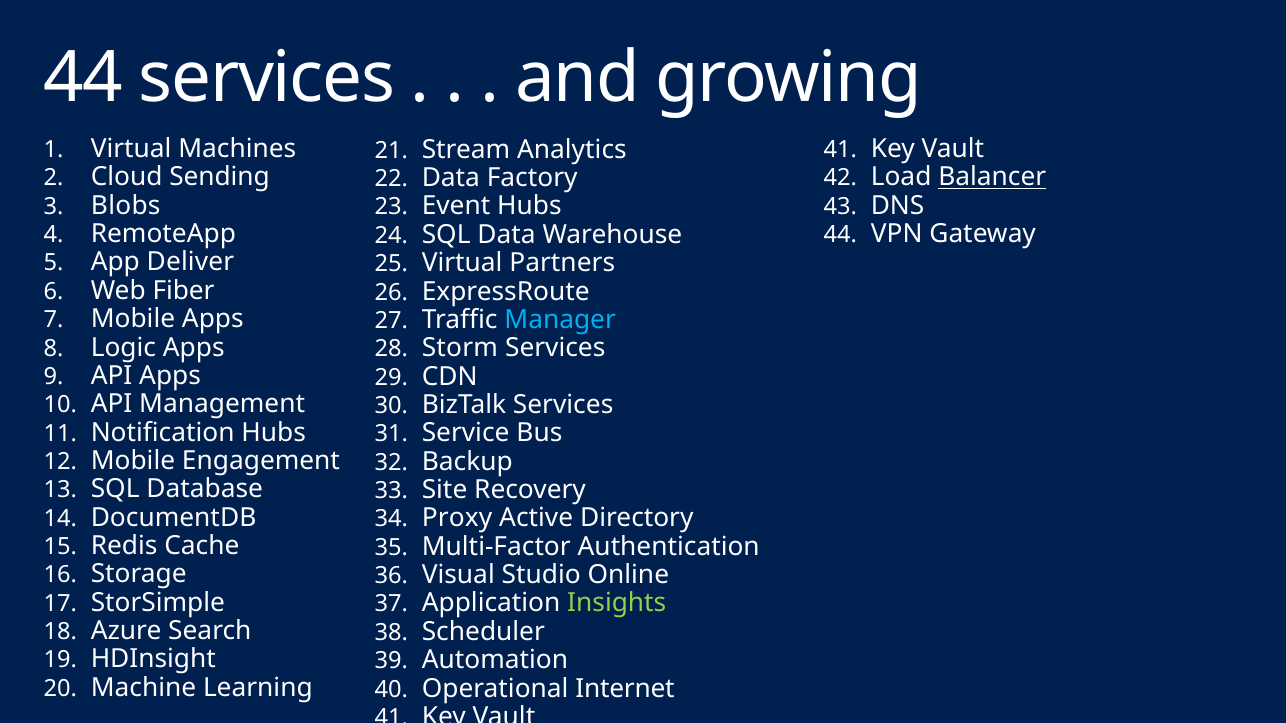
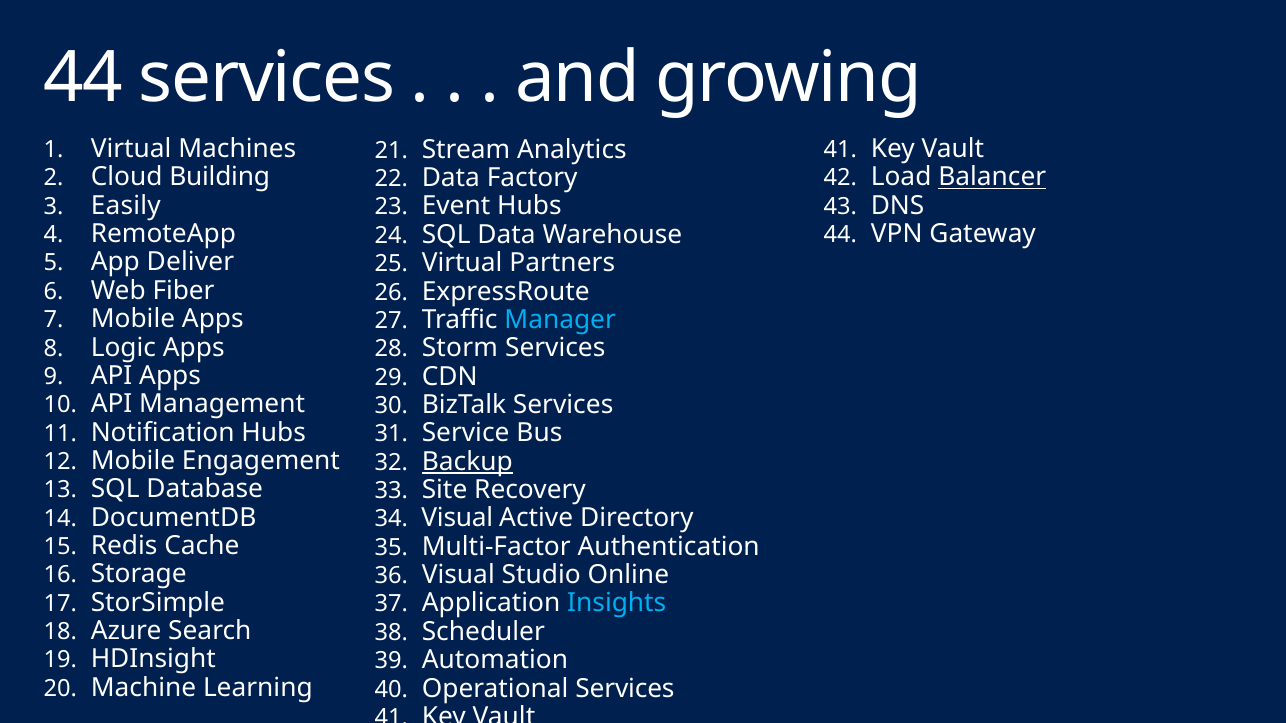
Sending: Sending -> Building
Blobs: Blobs -> Easily
Backup underline: none -> present
Proxy at (457, 518): Proxy -> Visual
Insights colour: light green -> light blue
Operational Internet: Internet -> Services
